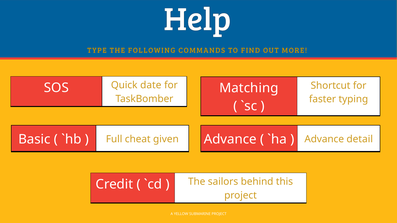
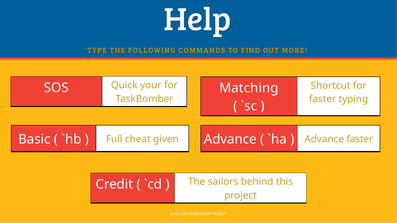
date: date -> your
Advance detail: detail -> faster
